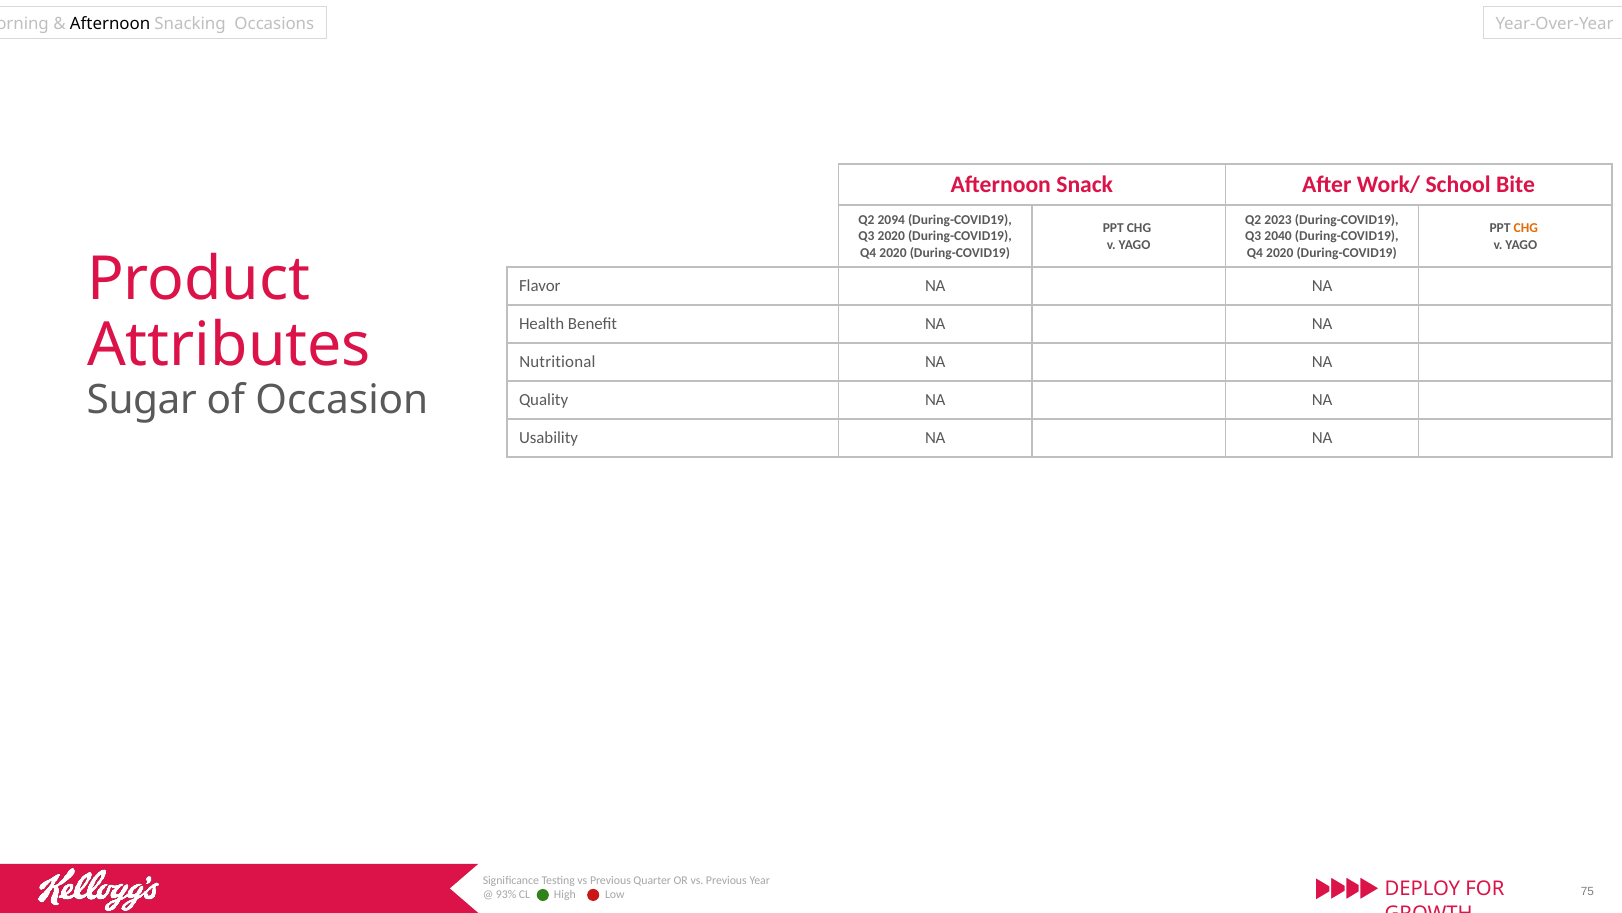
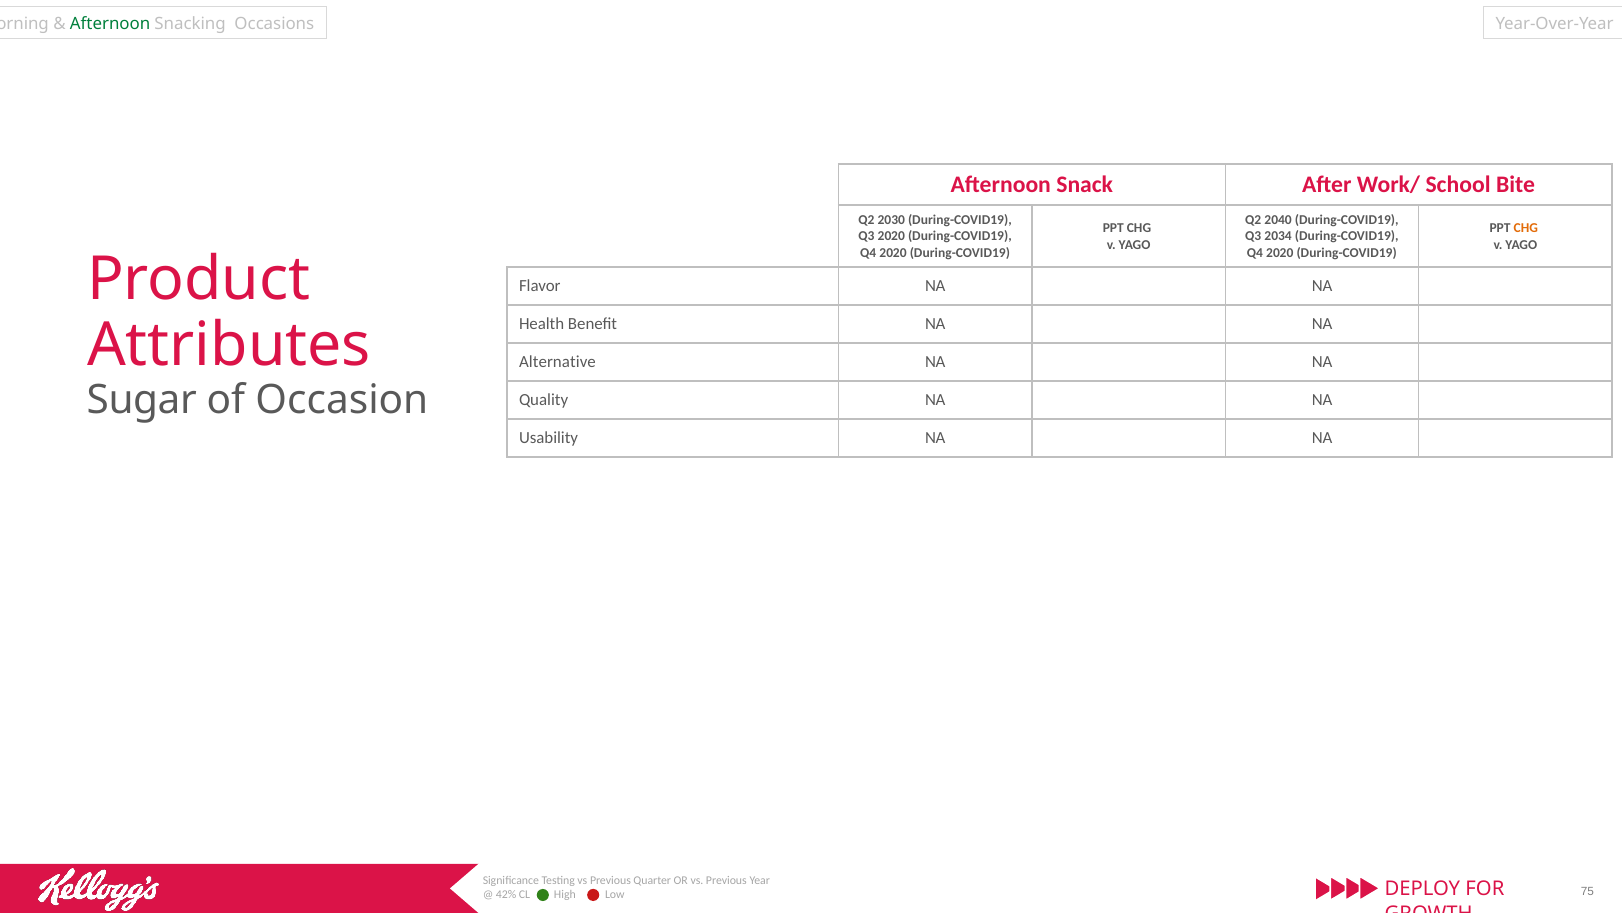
Afternoon at (110, 24) colour: black -> green
2094: 2094 -> 2030
2023: 2023 -> 2040
2040: 2040 -> 2034
Nutritional: Nutritional -> Alternative
93%: 93% -> 42%
